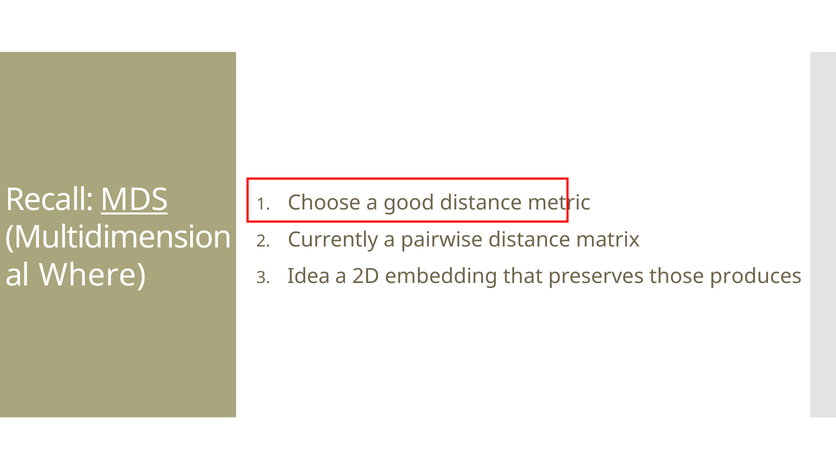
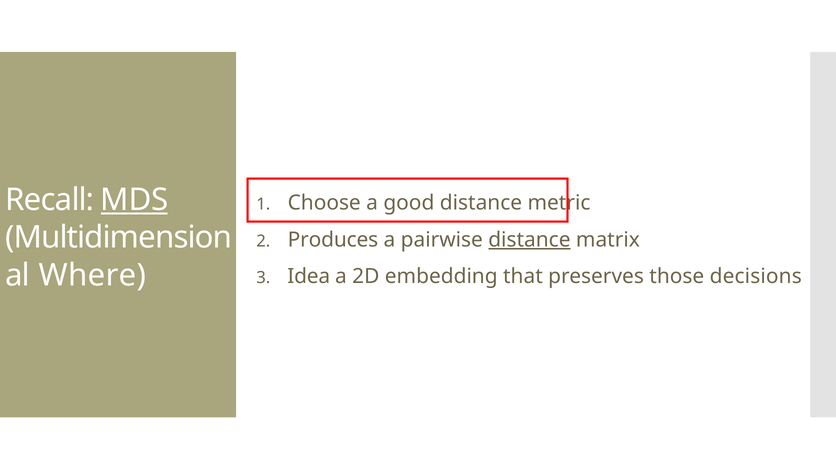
Currently: Currently -> Produces
distance at (529, 240) underline: none -> present
produces: produces -> decisions
